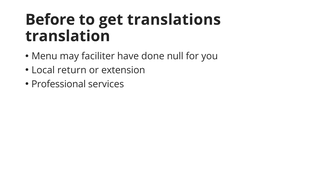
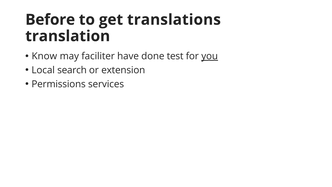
Menu: Menu -> Know
null: null -> test
you underline: none -> present
return: return -> search
Professional: Professional -> Permissions
